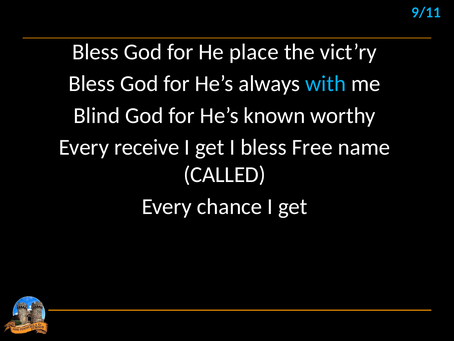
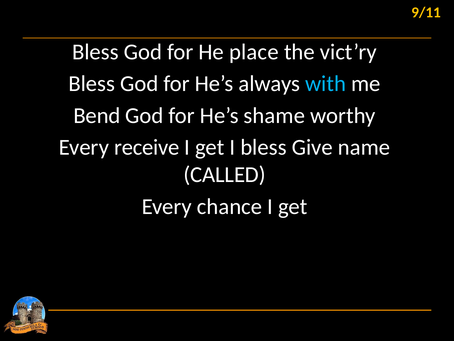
9/11 colour: light blue -> yellow
Blind: Blind -> Bend
known: known -> shame
Free: Free -> Give
